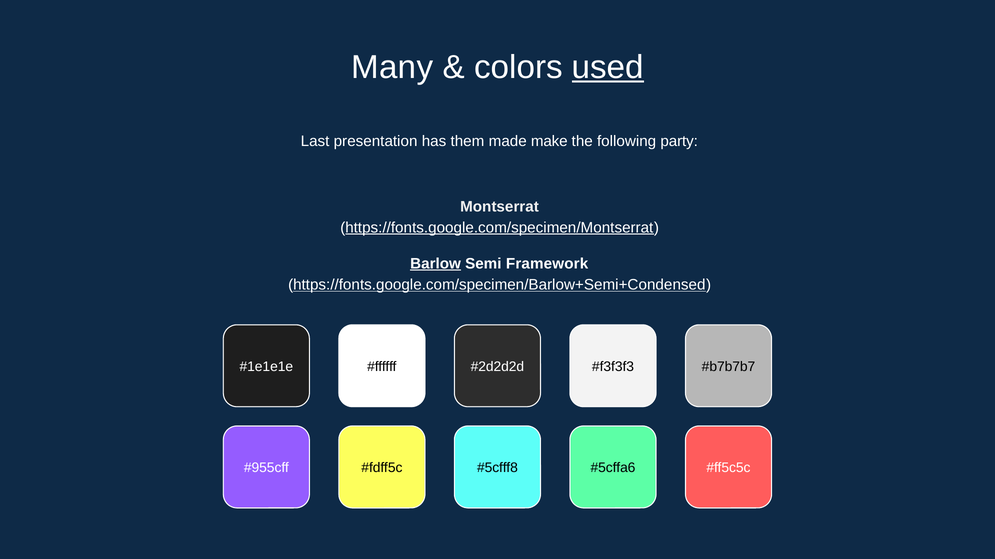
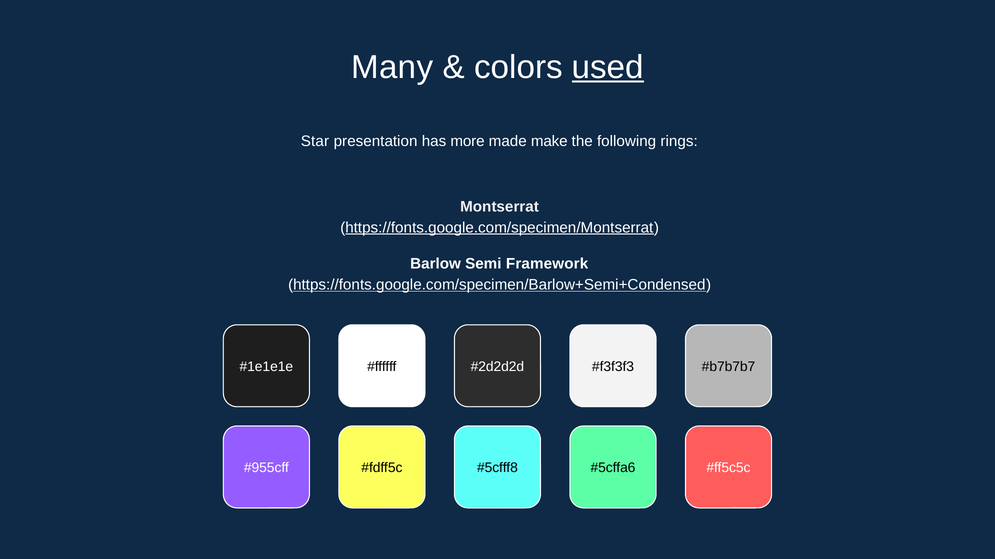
Last: Last -> Star
them: them -> more
party: party -> rings
Barlow underline: present -> none
